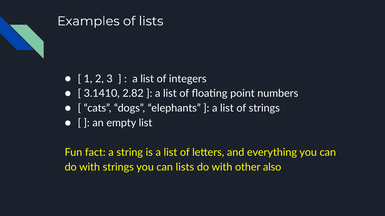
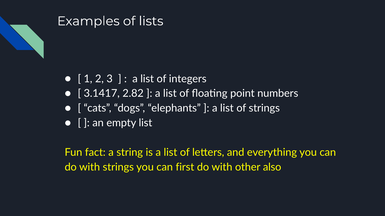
3.1410: 3.1410 -> 3.1417
can lists: lists -> first
